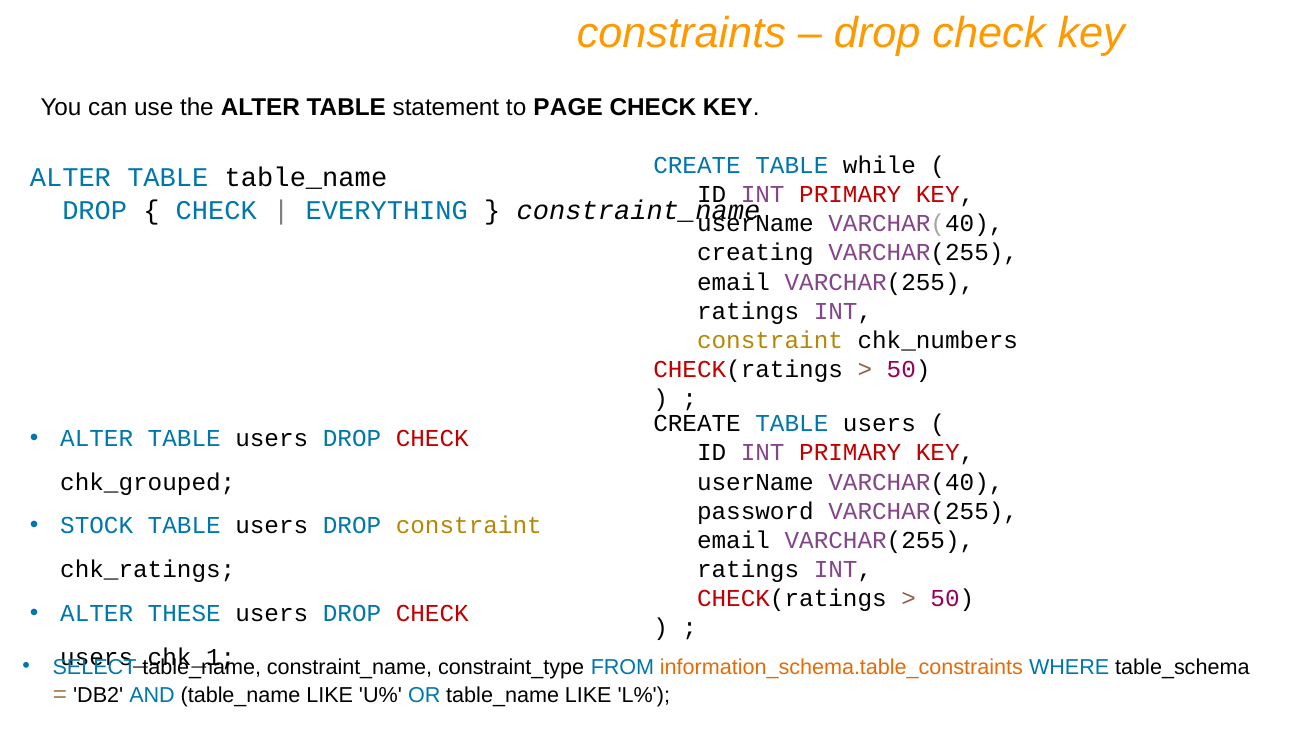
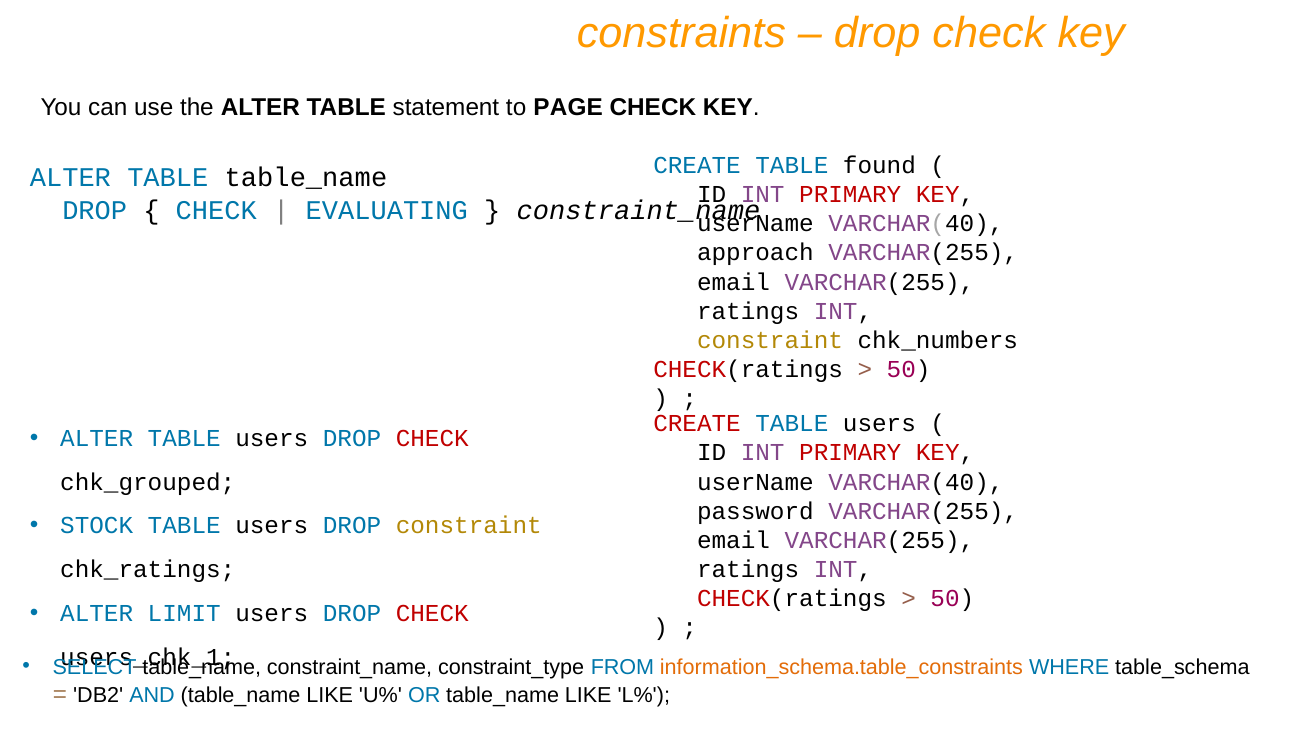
while: while -> found
EVERYTHING: EVERYTHING -> EVALUATING
creating: creating -> approach
CREATE at (697, 424) colour: black -> red
THESE: THESE -> LIMIT
